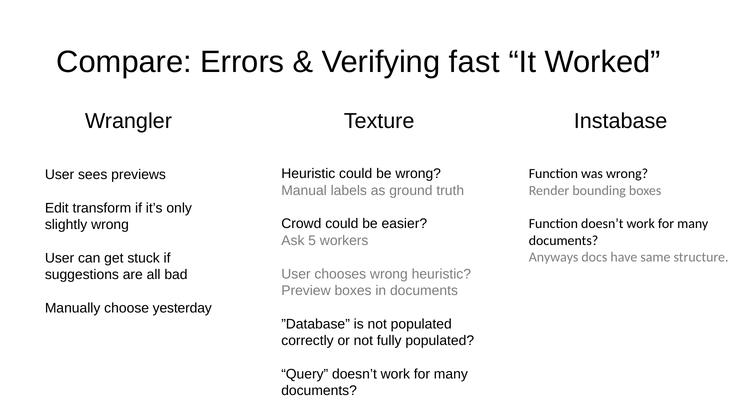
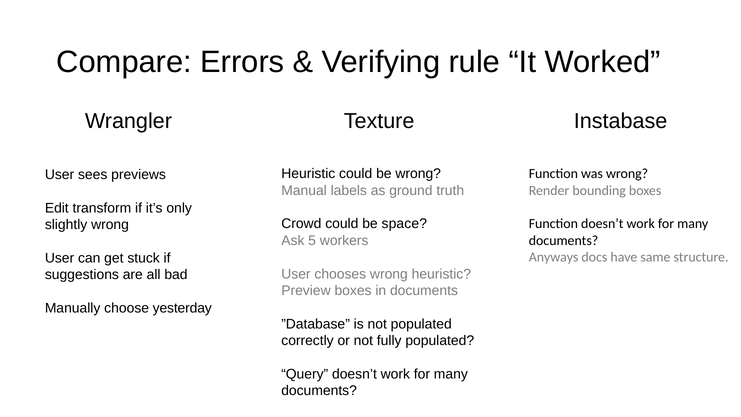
fast: fast -> rule
easier: easier -> space
